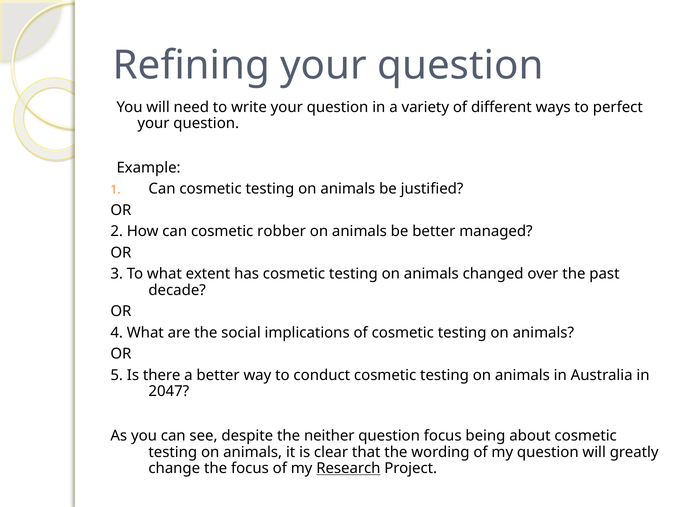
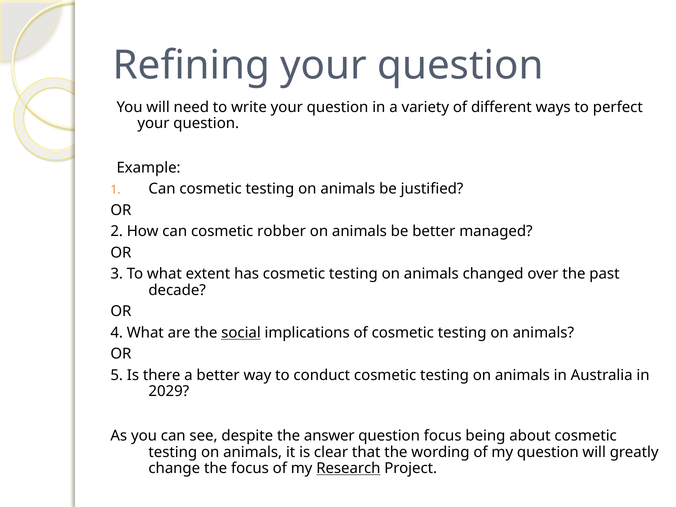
social underline: none -> present
2047: 2047 -> 2029
neither: neither -> answer
